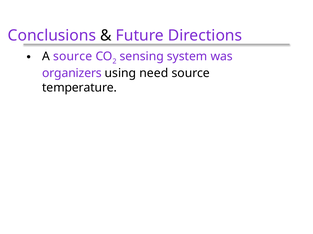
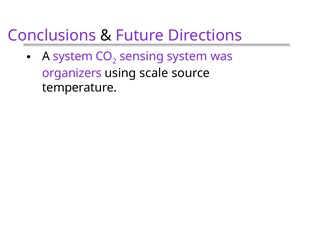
A source: source -> system
need: need -> scale
